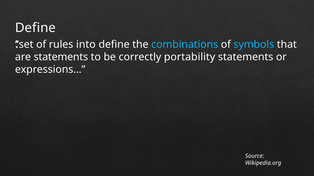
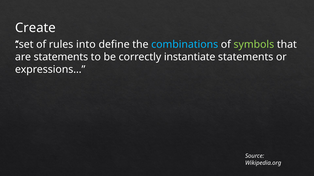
Define at (35, 28): Define -> Create
symbols colour: light blue -> light green
portability: portability -> instantiate
